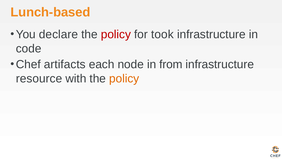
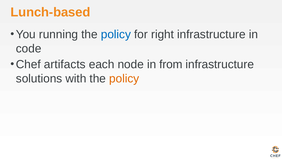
declare: declare -> running
policy at (116, 34) colour: red -> blue
took: took -> right
resource: resource -> solutions
